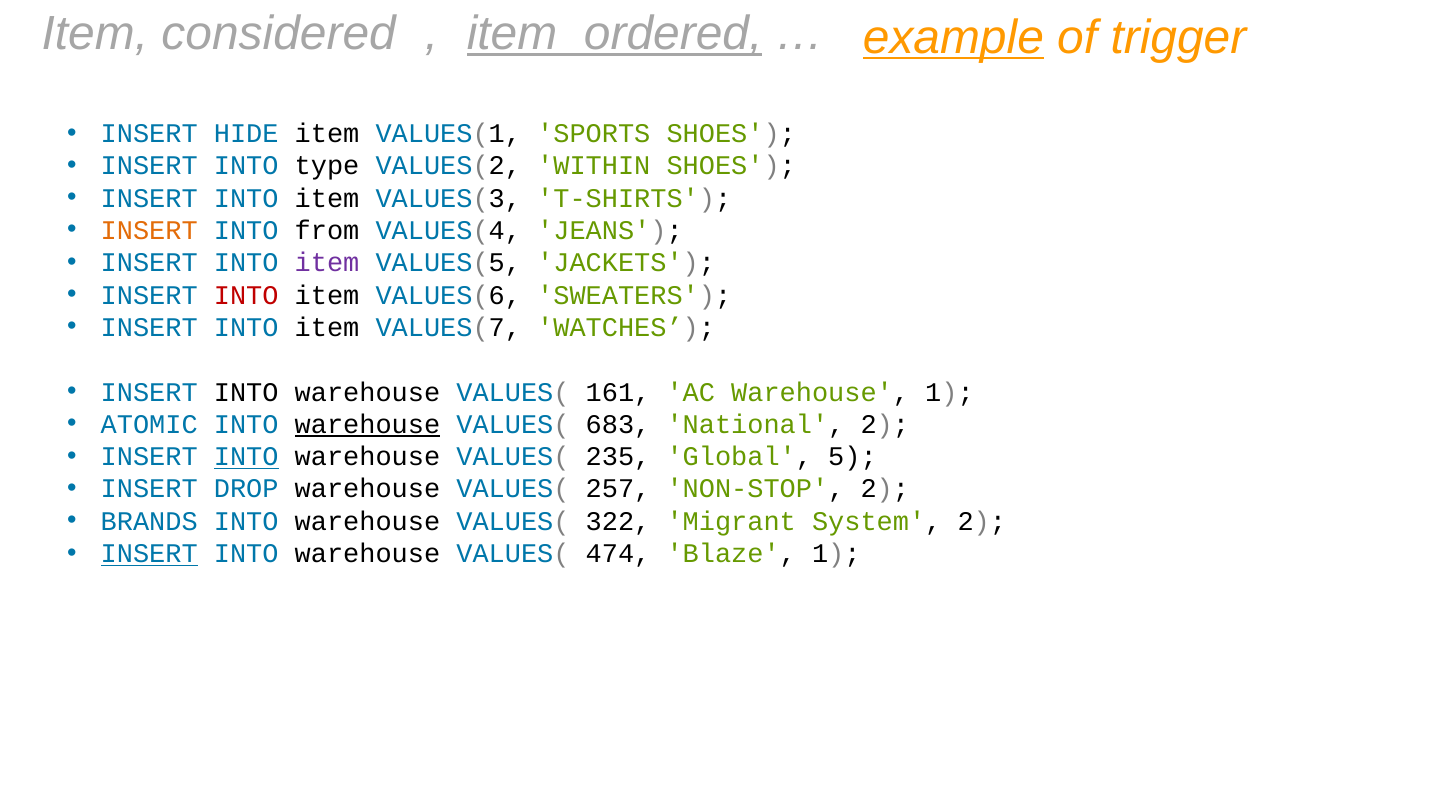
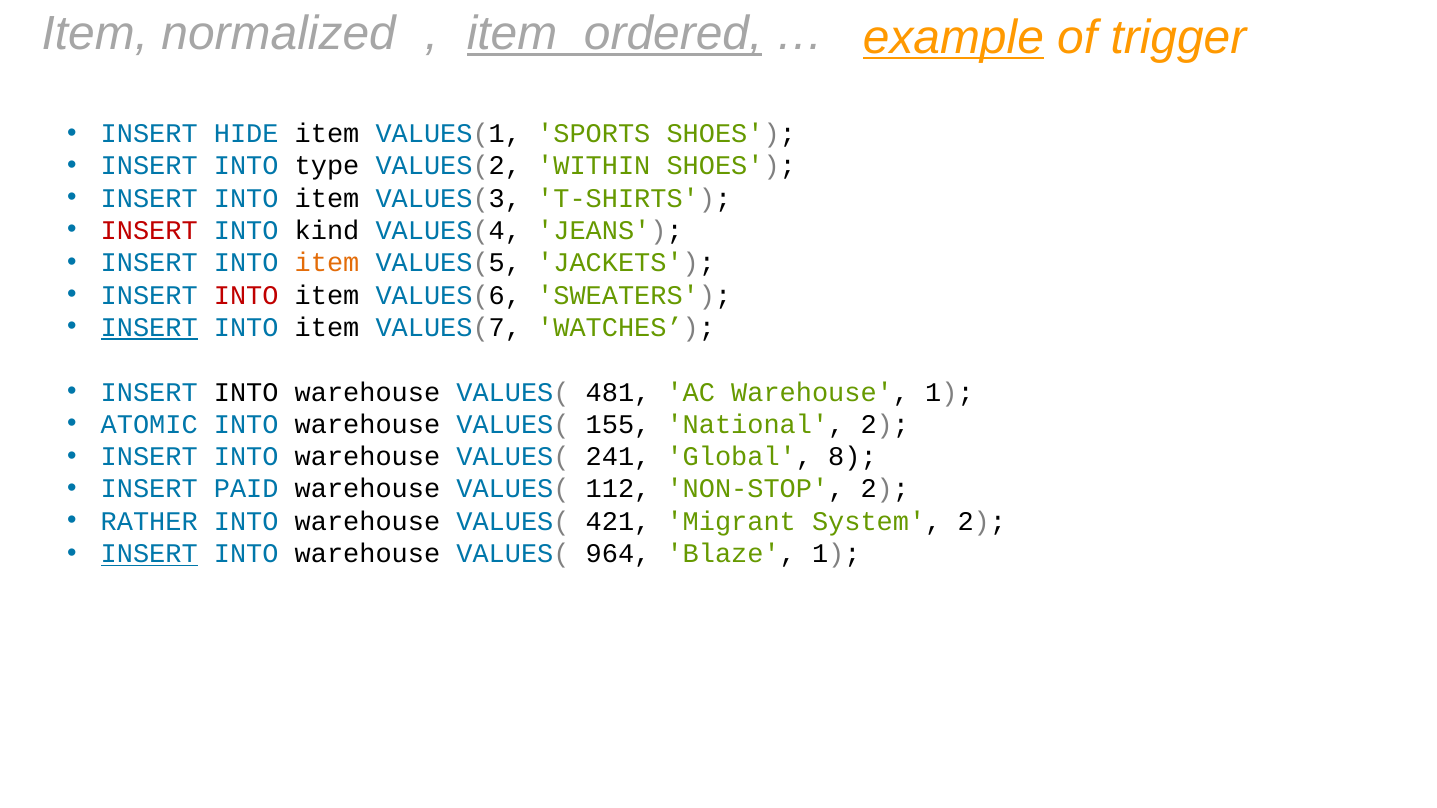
considered: considered -> normalized
INSERT at (149, 231) colour: orange -> red
from: from -> kind
item at (327, 263) colour: purple -> orange
INSERT at (149, 328) underline: none -> present
161: 161 -> 481
warehouse at (367, 425) underline: present -> none
683: 683 -> 155
INTO at (246, 457) underline: present -> none
235: 235 -> 241
5: 5 -> 8
DROP: DROP -> PAID
257: 257 -> 112
BRANDS: BRANDS -> RATHER
322: 322 -> 421
474: 474 -> 964
